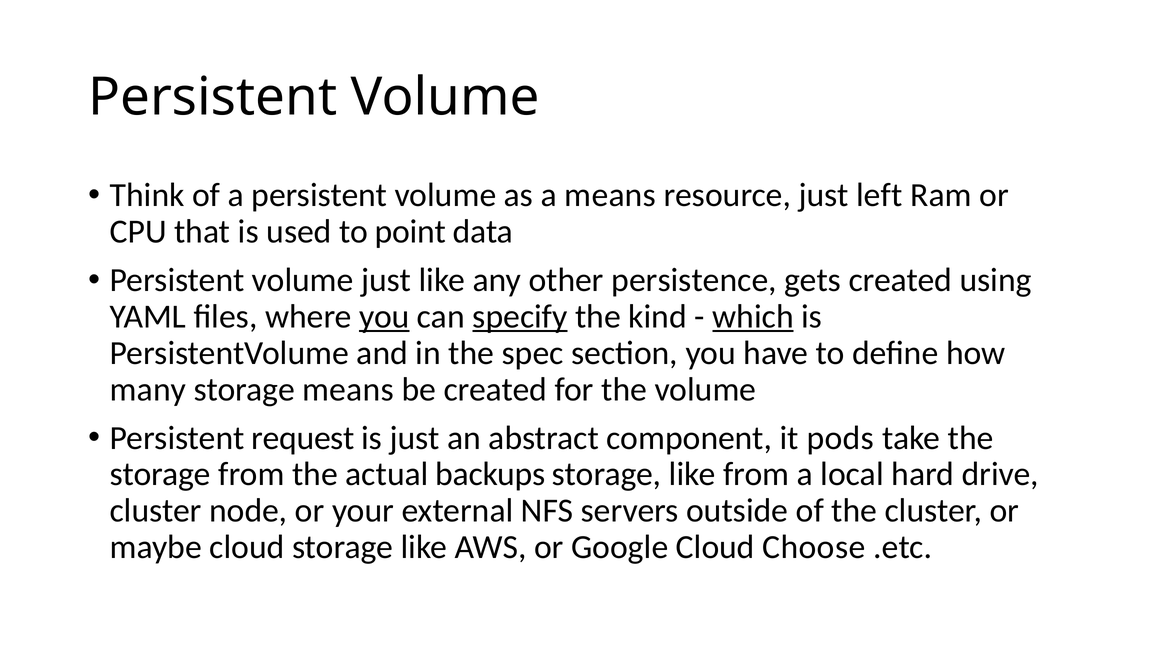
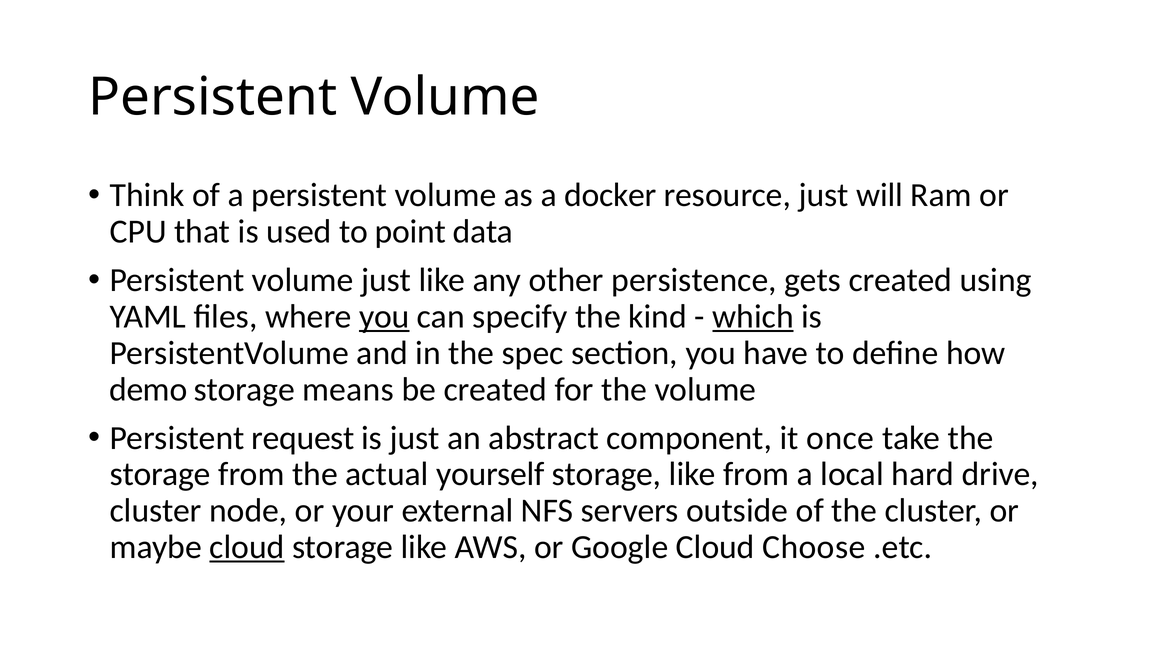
a means: means -> docker
left: left -> will
specify underline: present -> none
many: many -> demo
pods: pods -> once
backups: backups -> yourself
cloud at (247, 547) underline: none -> present
